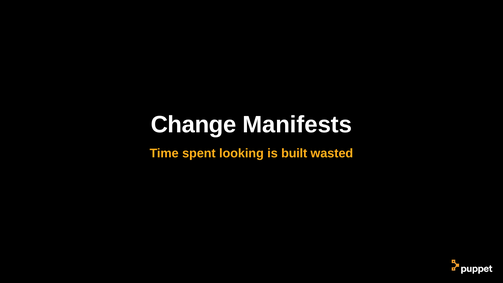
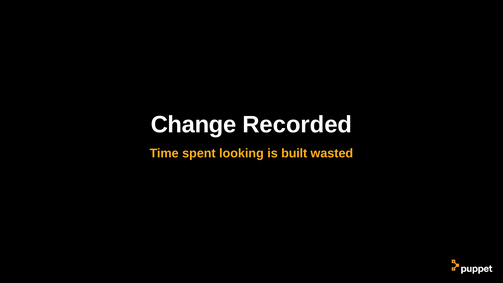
Manifests: Manifests -> Recorded
